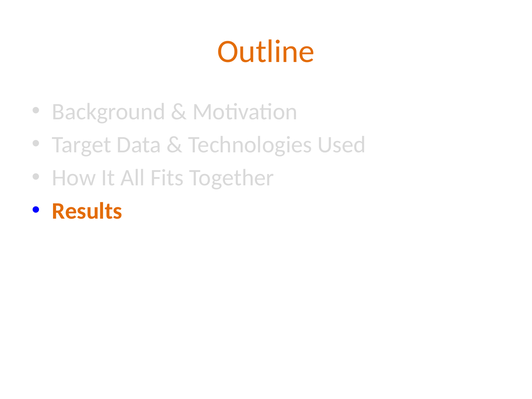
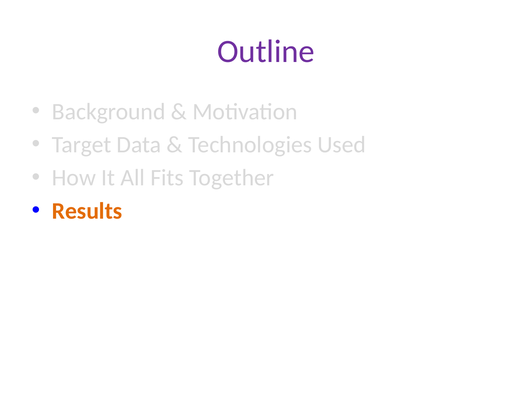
Outline colour: orange -> purple
